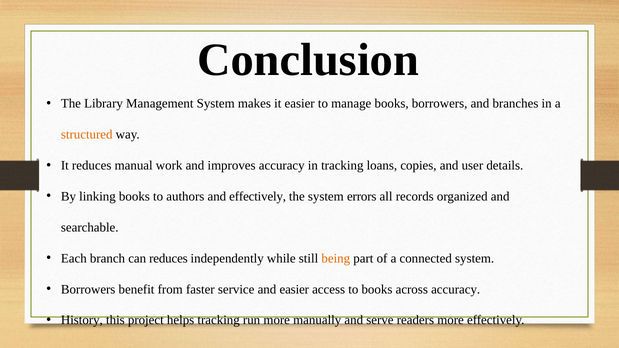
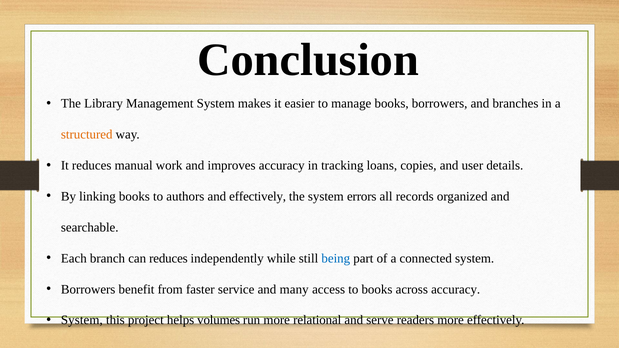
being colour: orange -> blue
and easier: easier -> many
History at (82, 320): History -> System
helps tracking: tracking -> volumes
manually: manually -> relational
